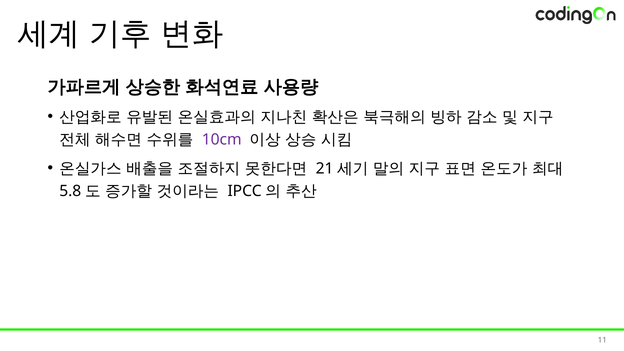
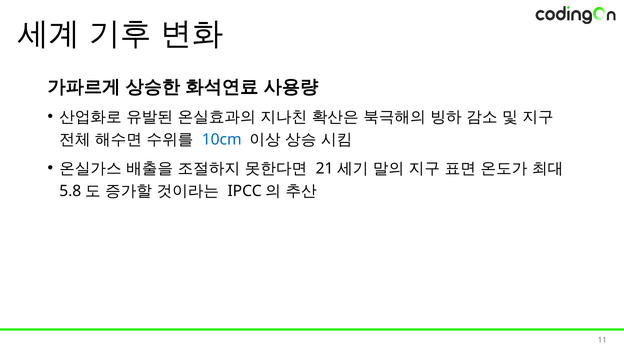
10cm colour: purple -> blue
